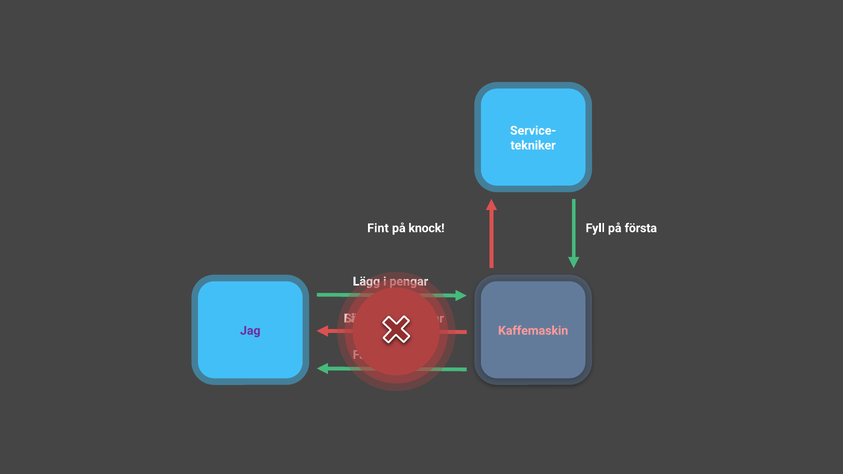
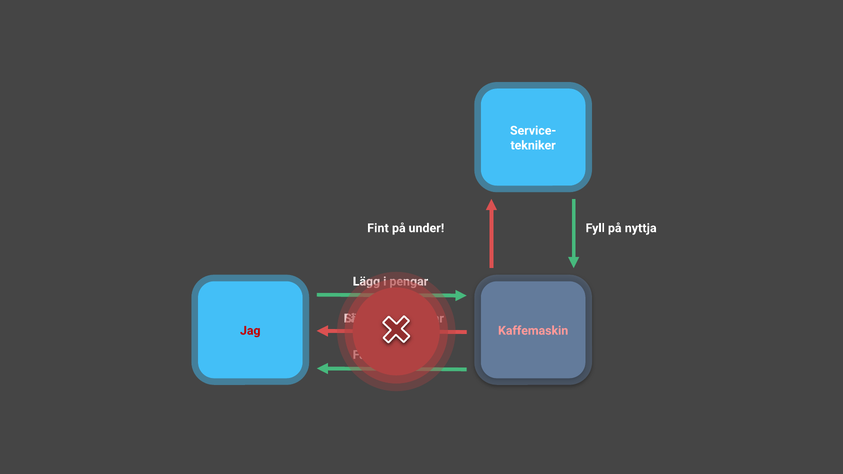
knock: knock -> under
första: första -> nyttja
Jag colour: purple -> red
